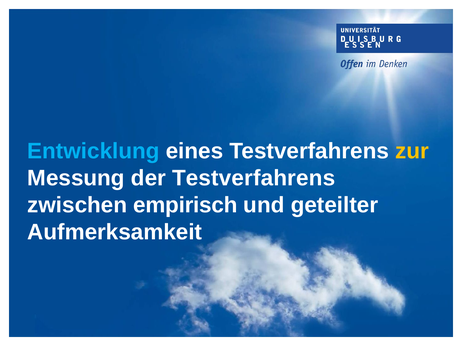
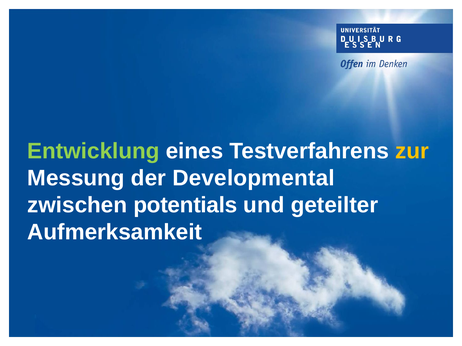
Entwicklung colour: light blue -> light green
der Testverfahrens: Testverfahrens -> Developmental
empirisch: empirisch -> potentials
